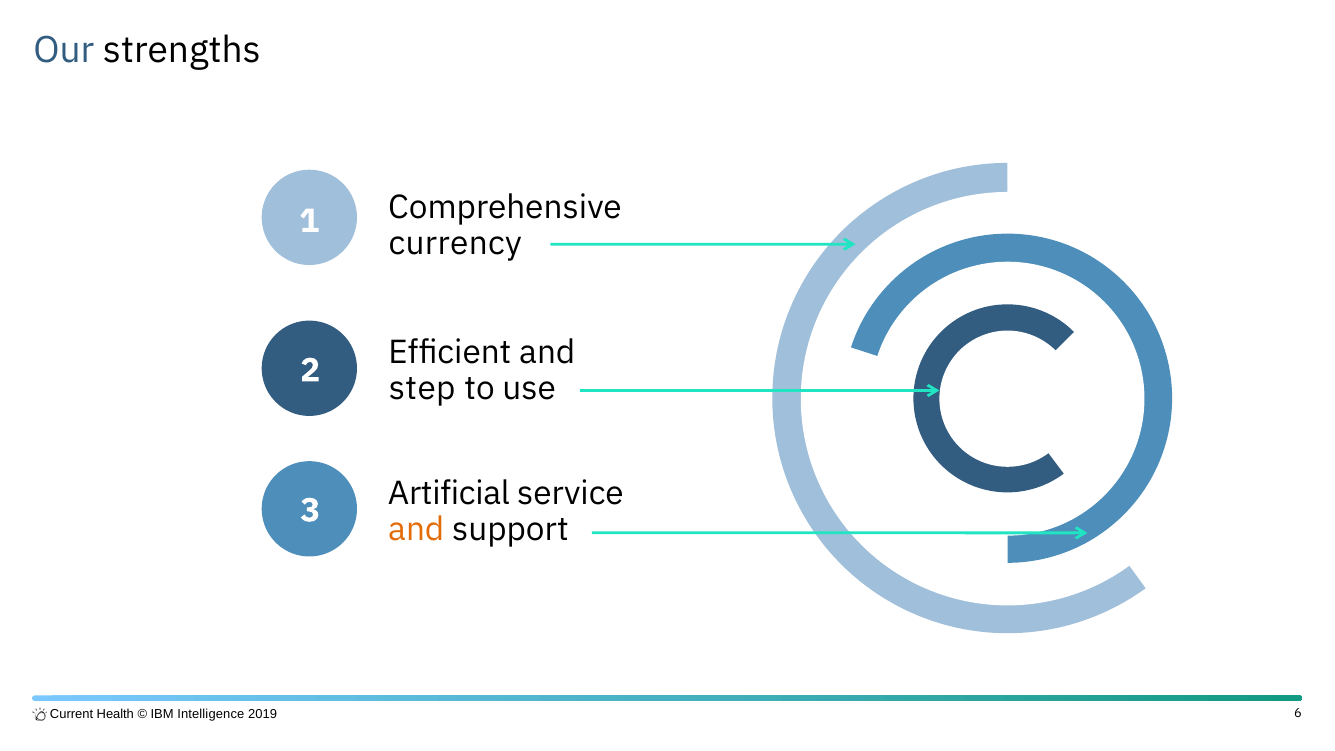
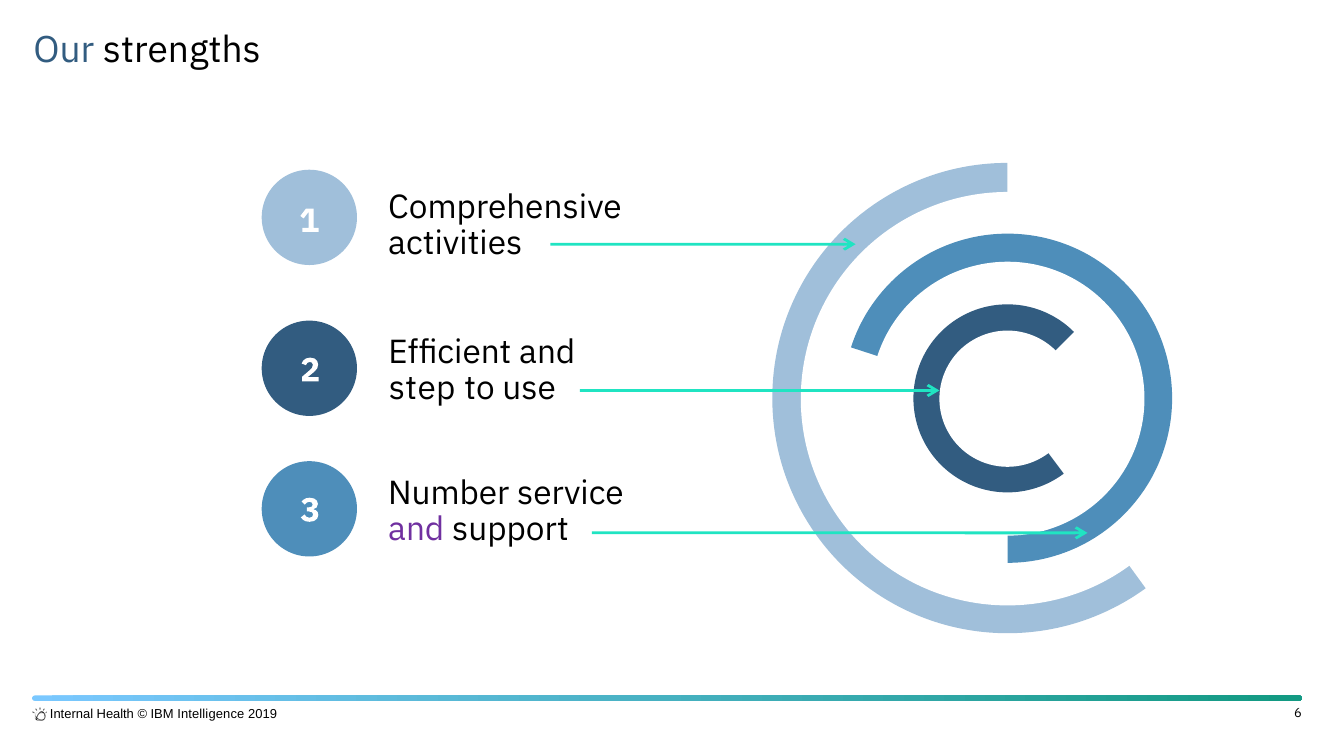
currency: currency -> activities
Artificial: Artificial -> Number
and at (416, 529) colour: orange -> purple
Current: Current -> Internal
